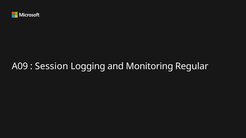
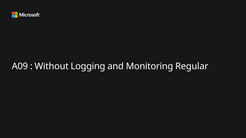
Session: Session -> Without
